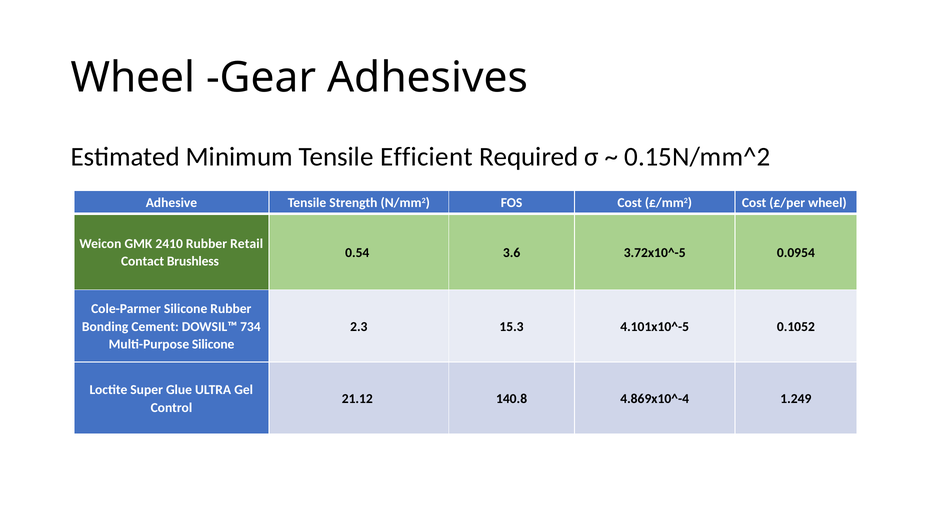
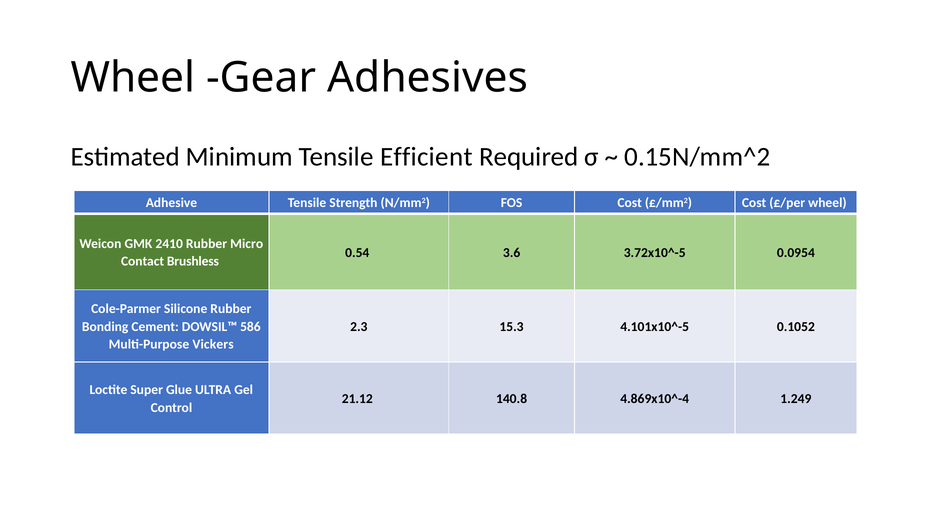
Retail: Retail -> Micro
734: 734 -> 586
Multi-Purpose Silicone: Silicone -> Vickers
